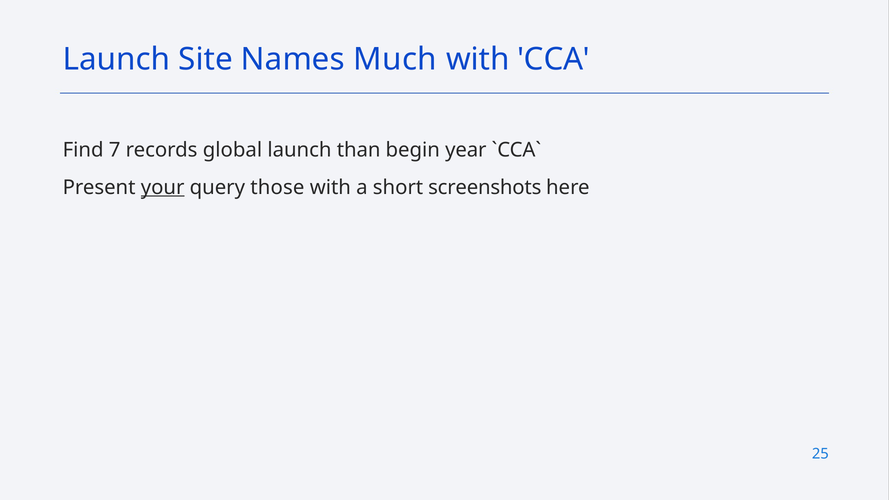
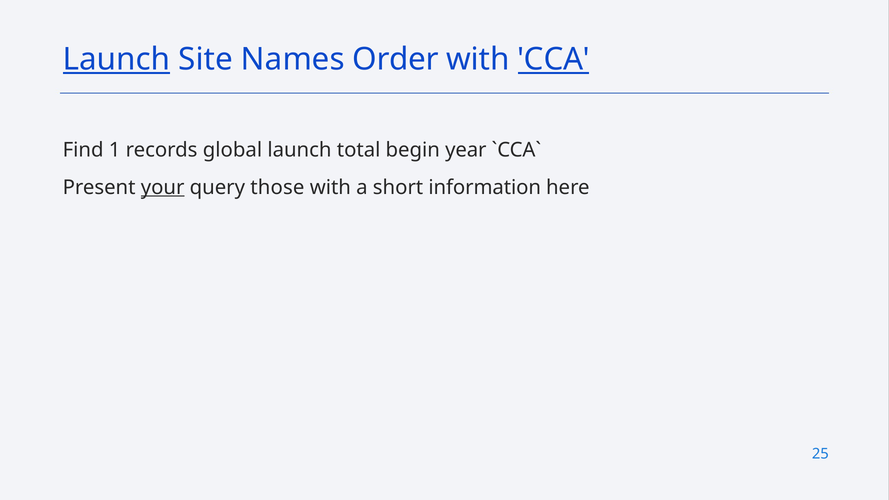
Launch at (117, 59) underline: none -> present
Much: Much -> Order
CCA underline: none -> present
7: 7 -> 1
than: than -> total
screenshots: screenshots -> information
